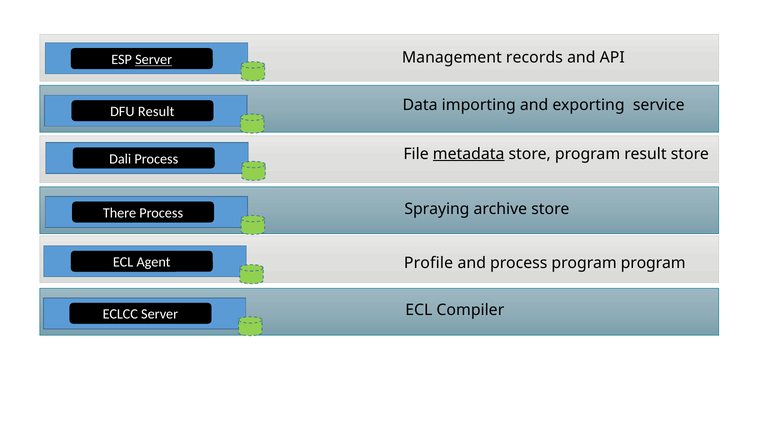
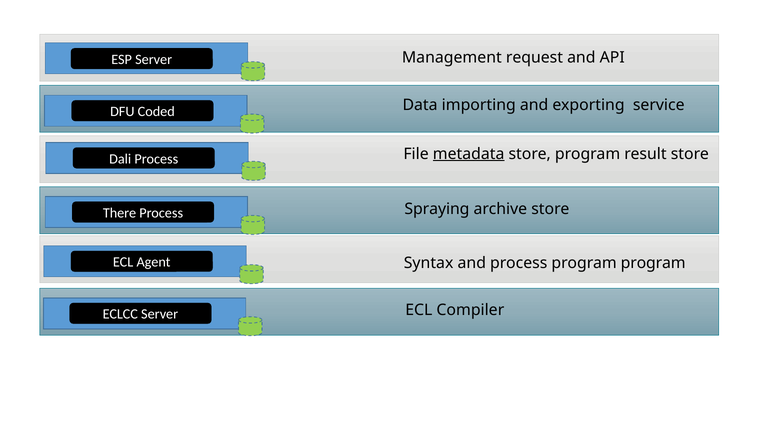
records: records -> request
Server at (154, 60) underline: present -> none
DFU Result: Result -> Coded
Profile: Profile -> Syntax
